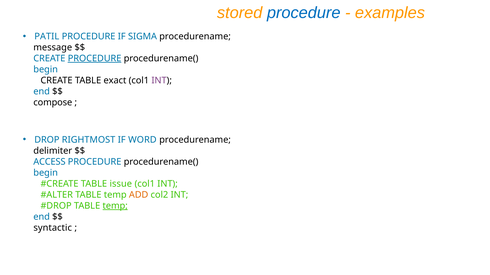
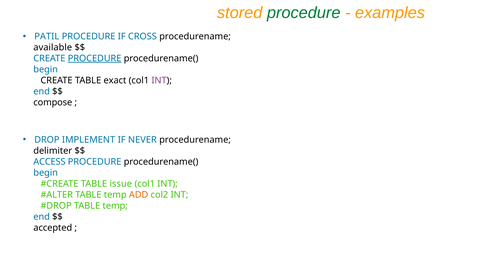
procedure at (304, 13) colour: blue -> green
SIGMA: SIGMA -> CROSS
message: message -> available
RIGHTMOST: RIGHTMOST -> IMPLEMENT
WORD: WORD -> NEVER
temp at (115, 206) underline: present -> none
syntactic: syntactic -> accepted
